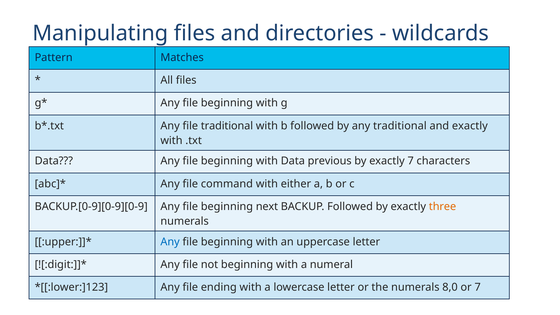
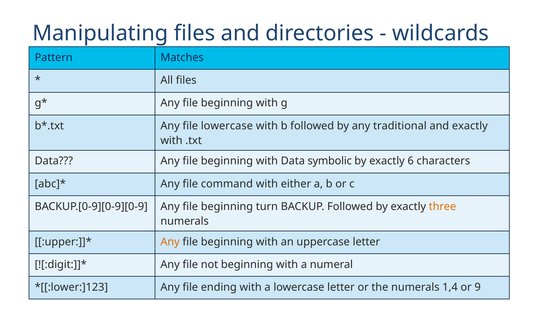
file traditional: traditional -> lowercase
previous: previous -> symbolic
exactly 7: 7 -> 6
next: next -> turn
Any at (170, 242) colour: blue -> orange
8,0: 8,0 -> 1,4
or 7: 7 -> 9
